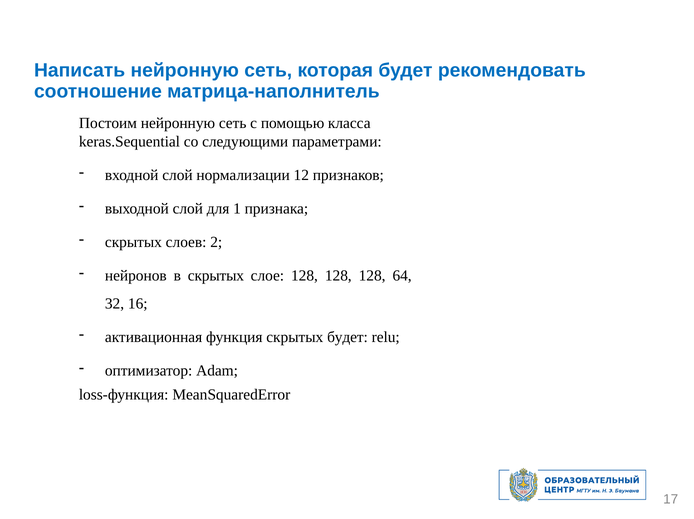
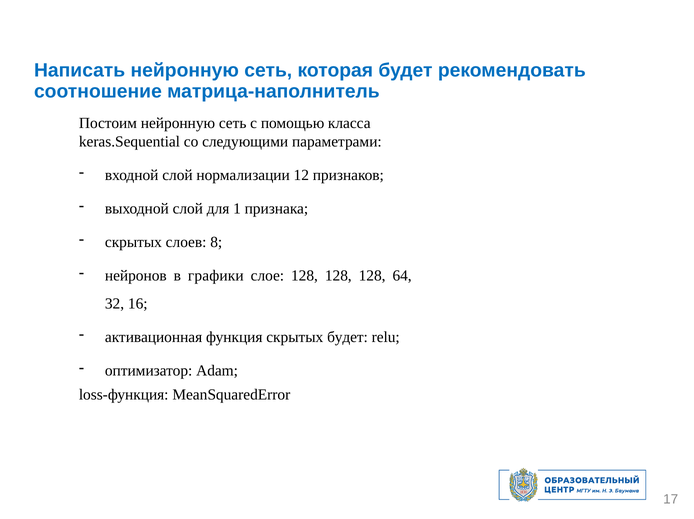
2: 2 -> 8
в скрытых: скрытых -> графики
